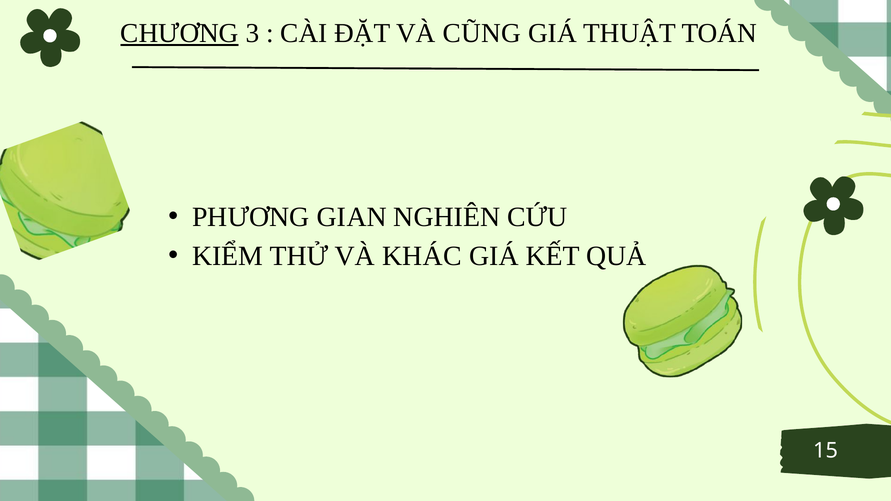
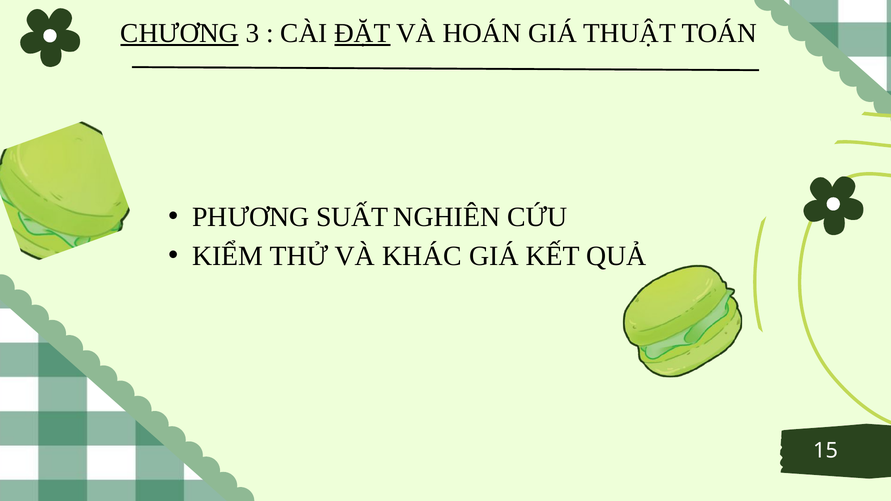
ĐẶT underline: none -> present
CŨNG: CŨNG -> HOÁN
GIAN: GIAN -> SUẤT
